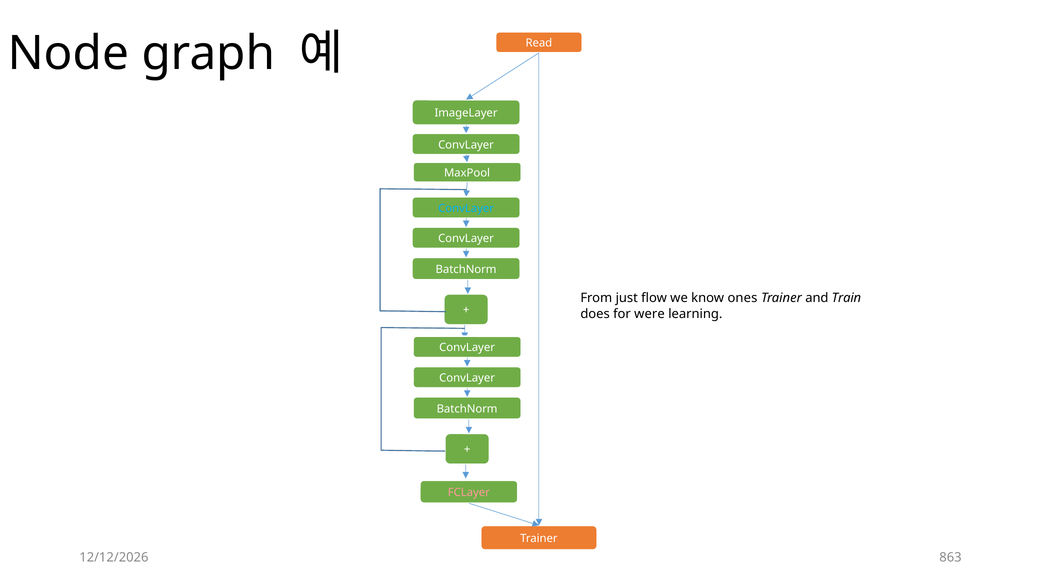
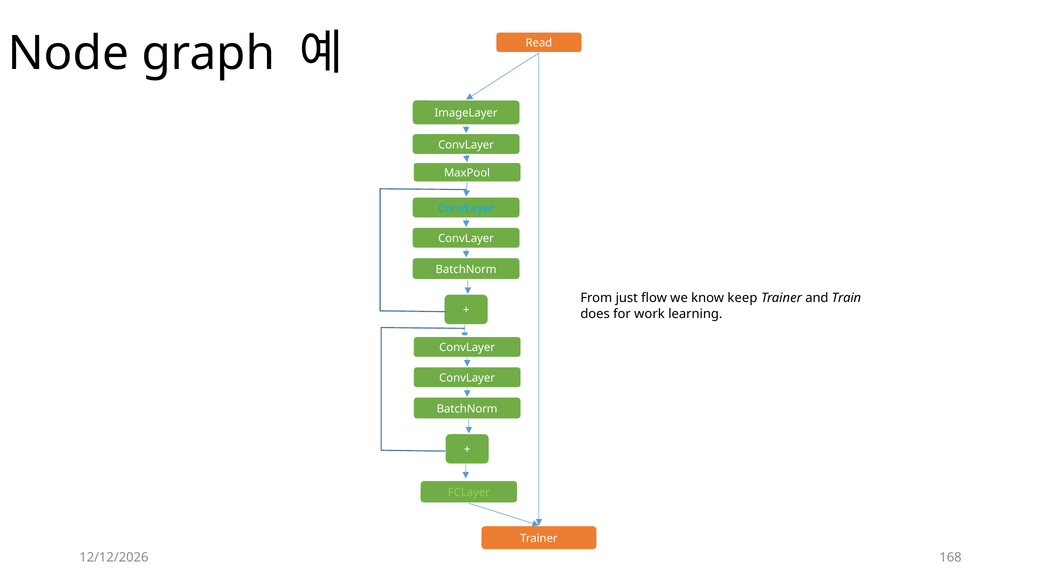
ones: ones -> keep
were: were -> work
FCLayer colour: pink -> light green
863: 863 -> 168
